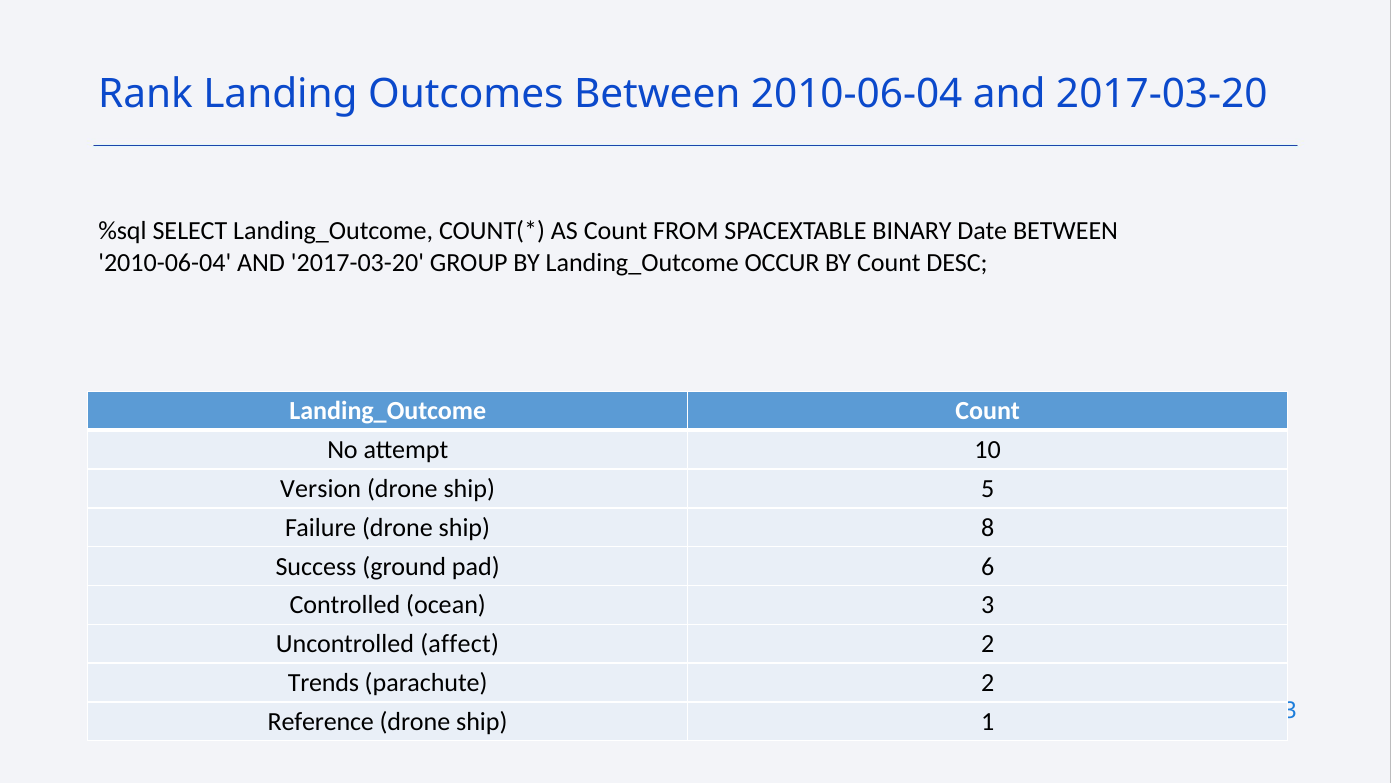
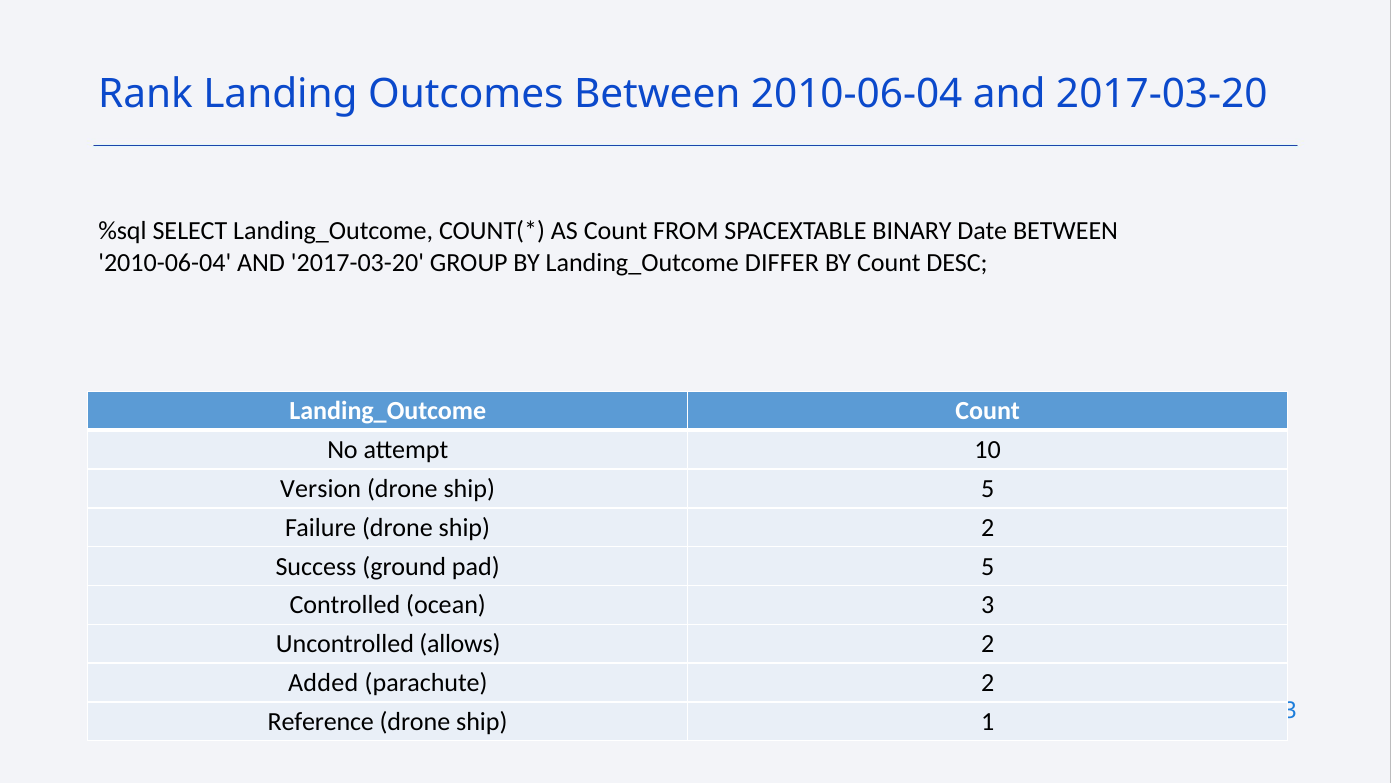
OCCUR: OCCUR -> DIFFER
ship 8: 8 -> 2
pad 6: 6 -> 5
affect: affect -> allows
Trends: Trends -> Added
